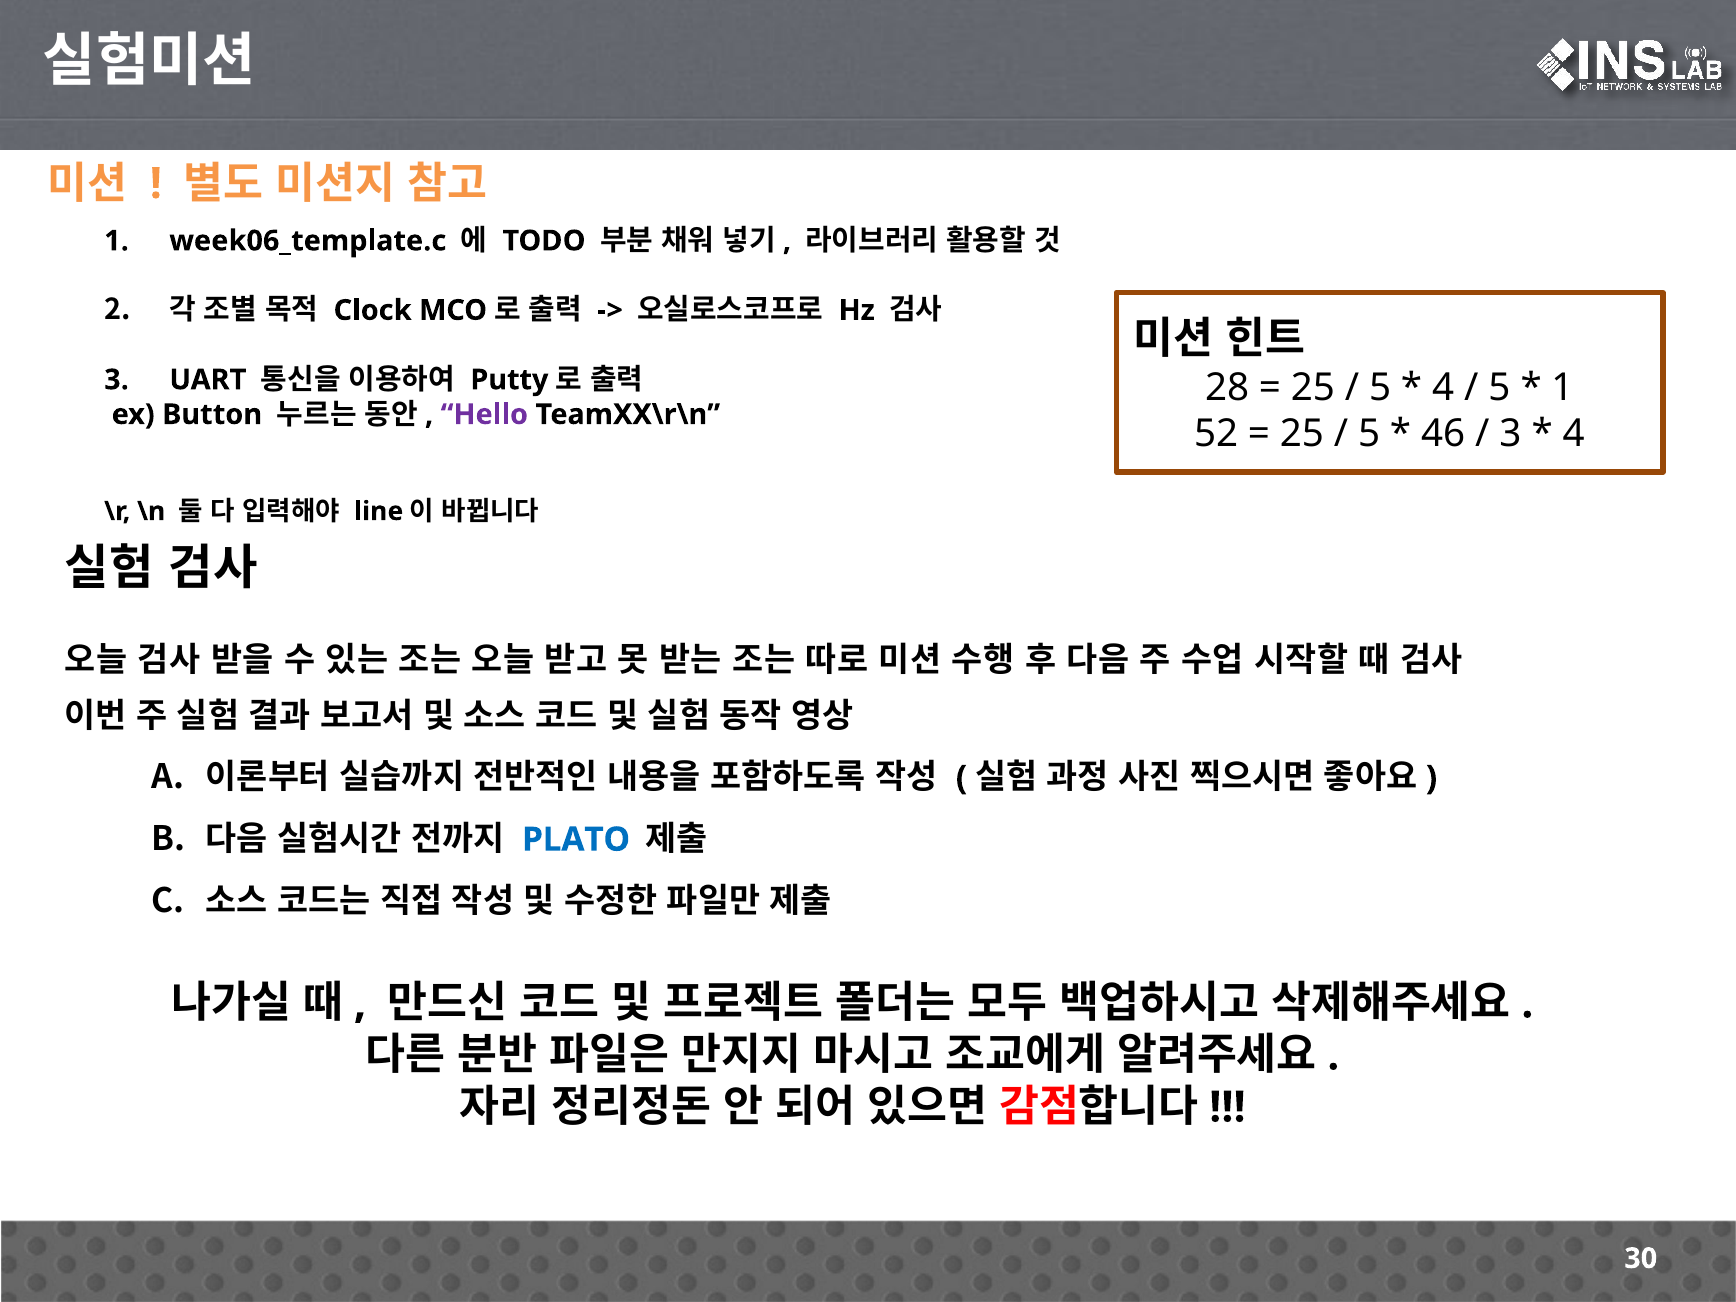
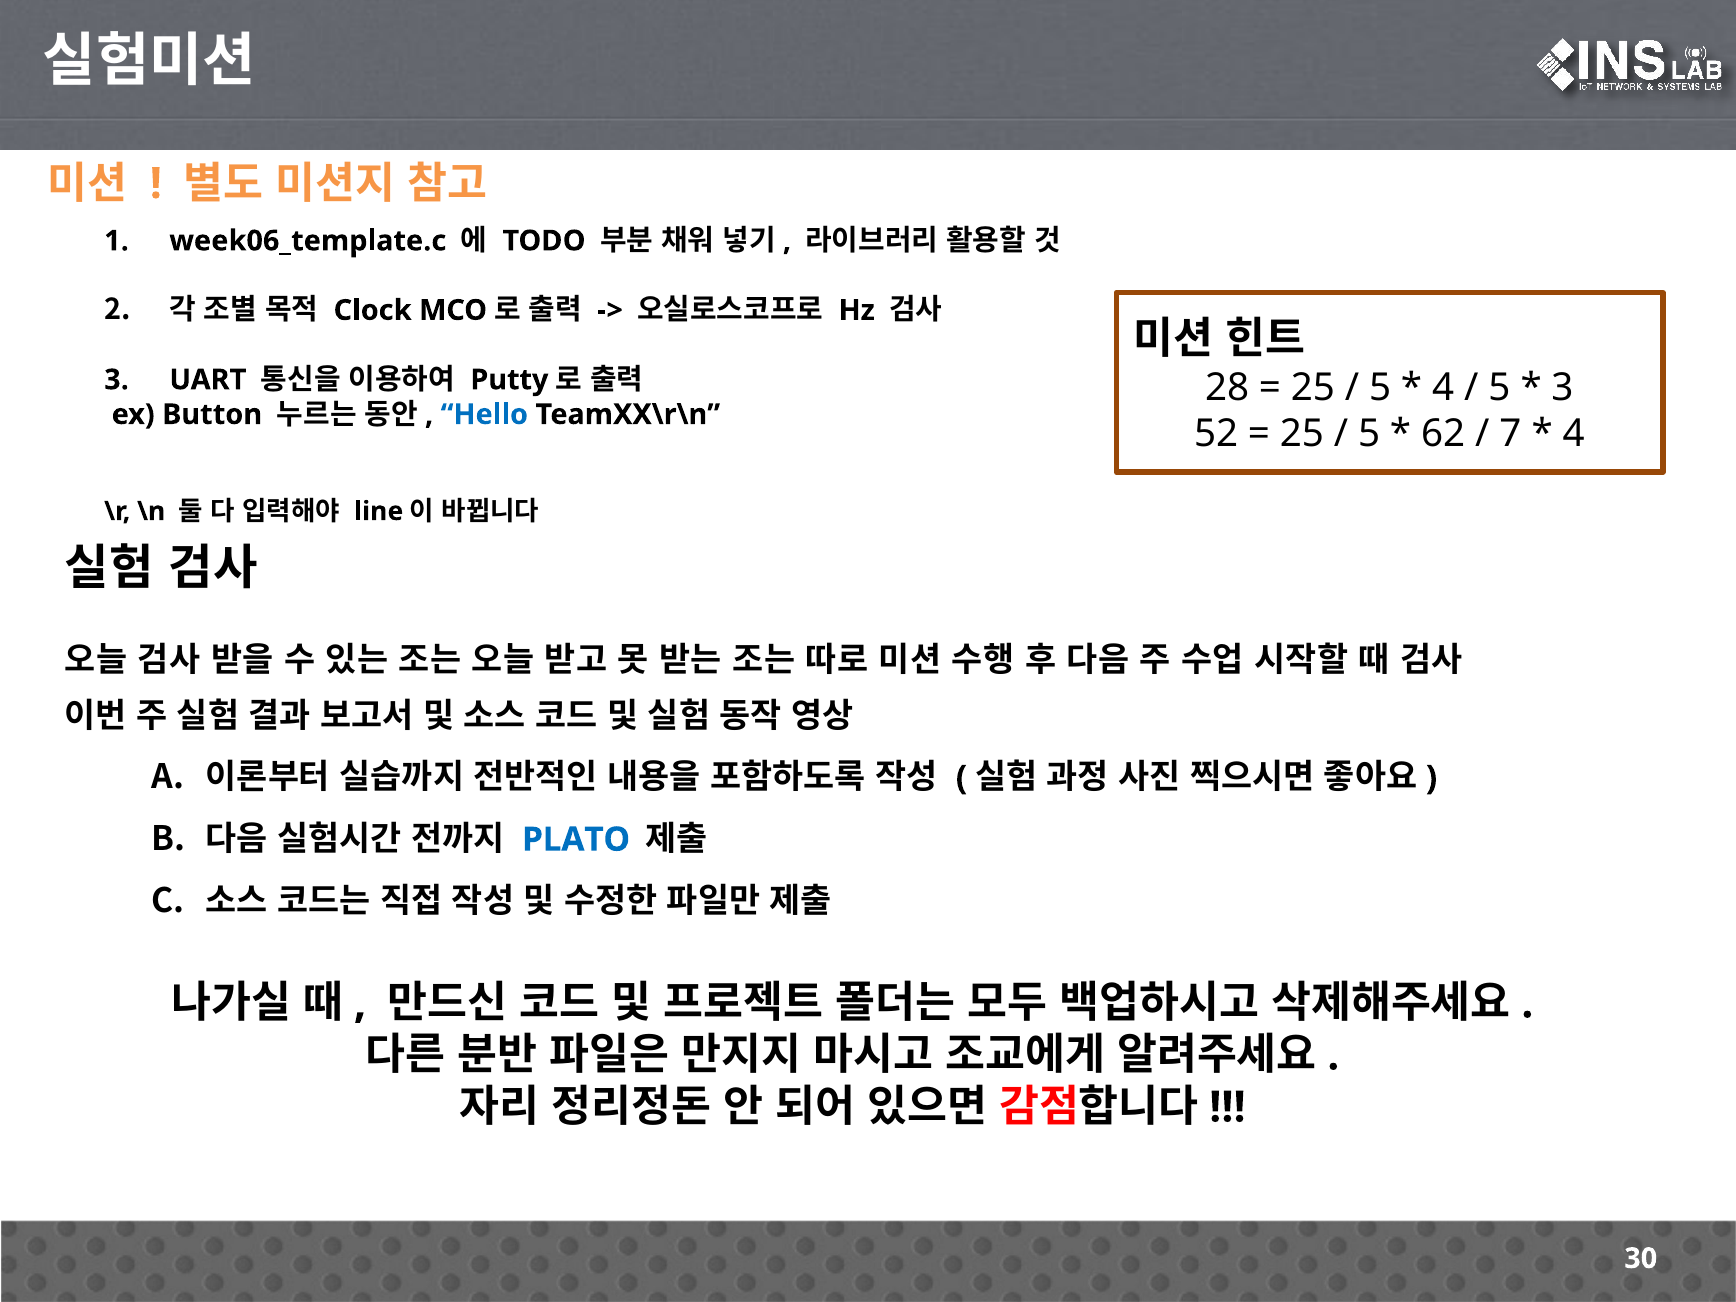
1 at (1562, 388): 1 -> 3
Hello colour: purple -> blue
46: 46 -> 62
3 at (1510, 434): 3 -> 7
